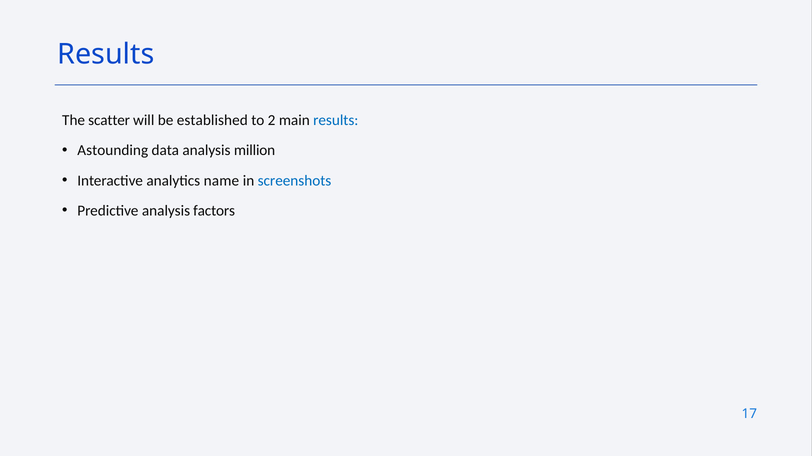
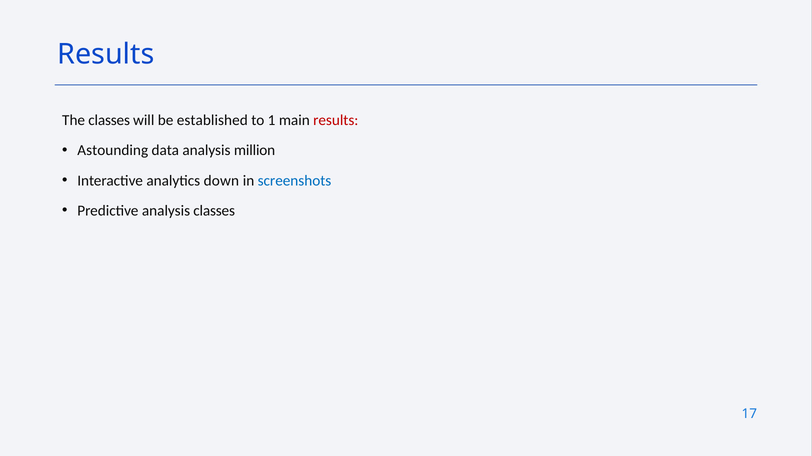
The scatter: scatter -> classes
2: 2 -> 1
results at (336, 121) colour: blue -> red
name: name -> down
analysis factors: factors -> classes
